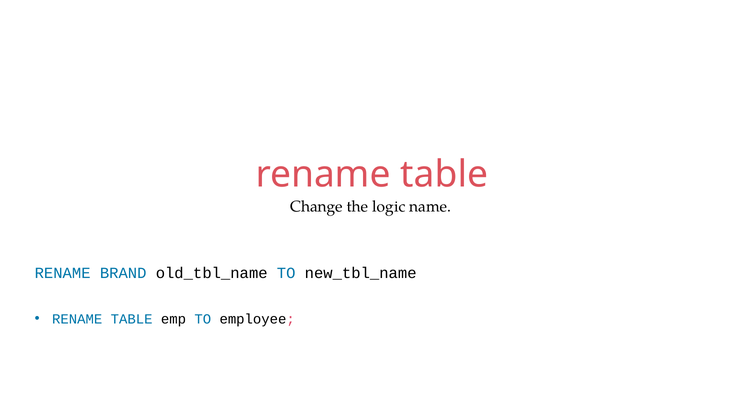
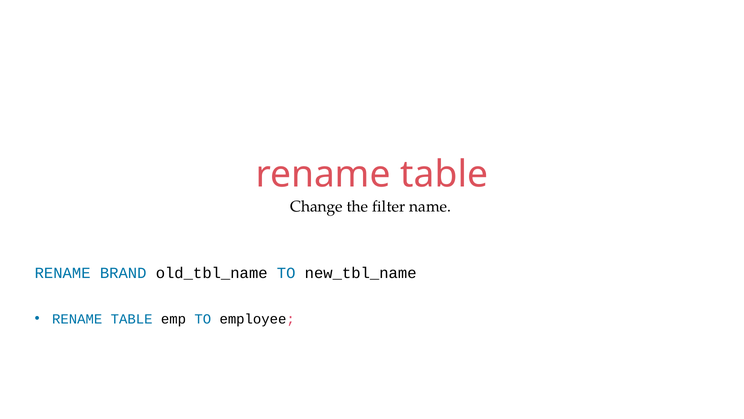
logic: logic -> filter
